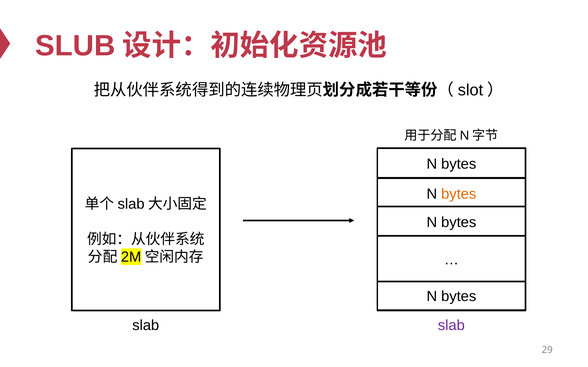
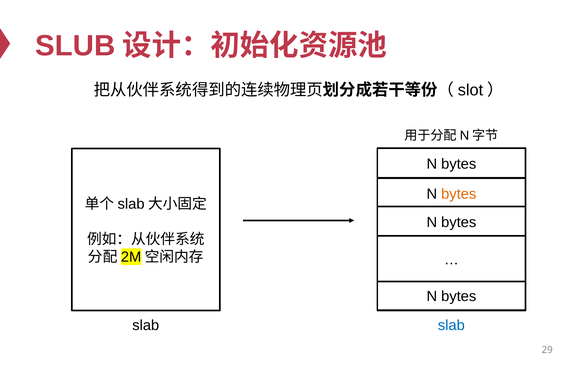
slab at (451, 326) colour: purple -> blue
